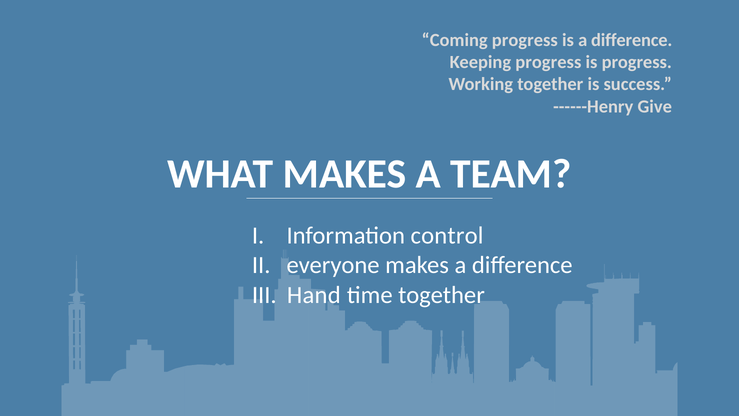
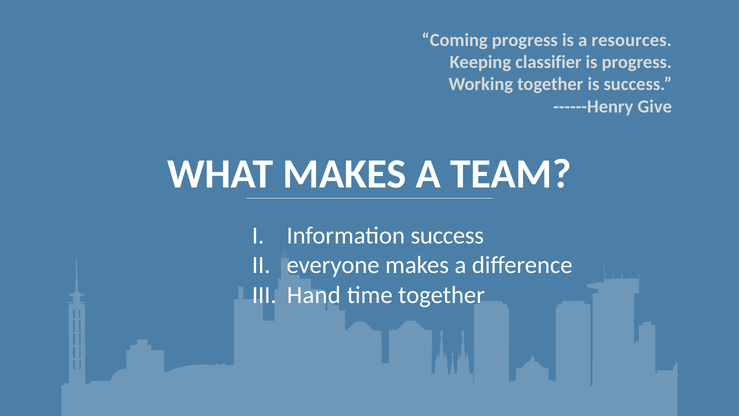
is a difference: difference -> resources
Keeping progress: progress -> classifier
Information control: control -> success
